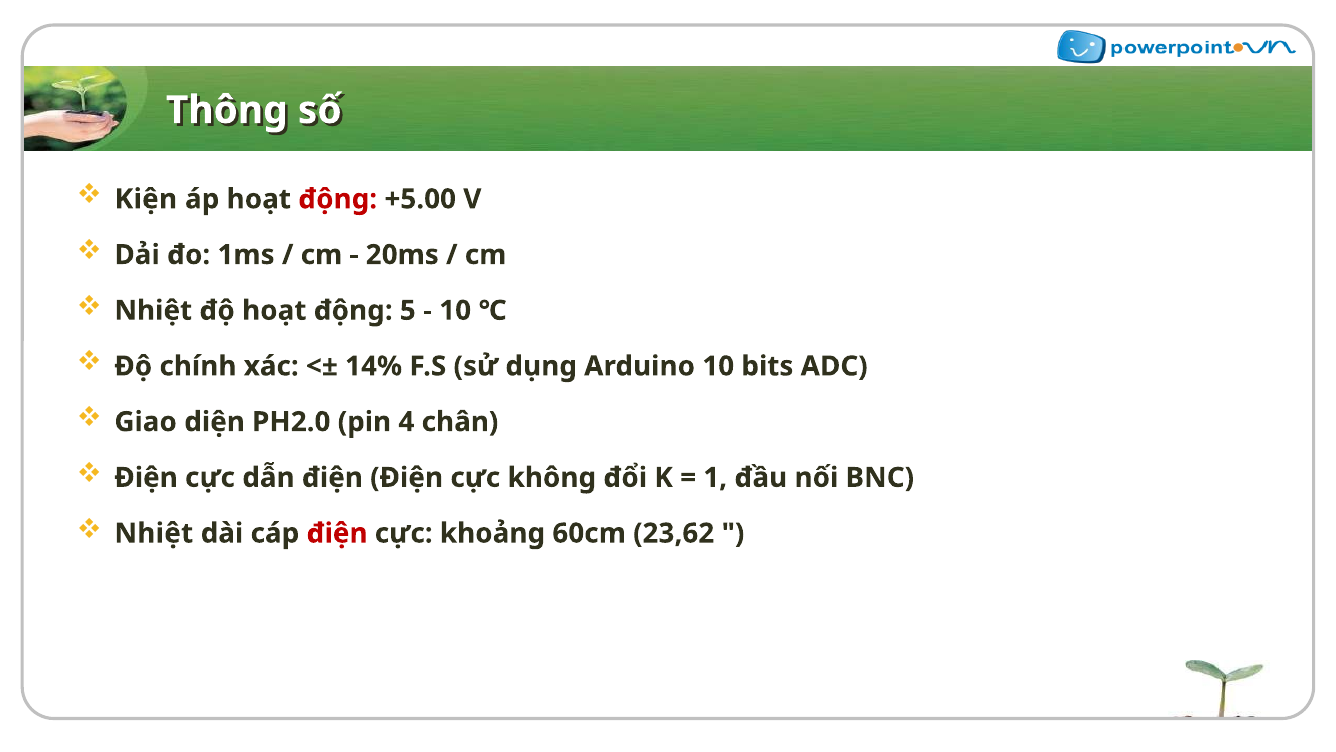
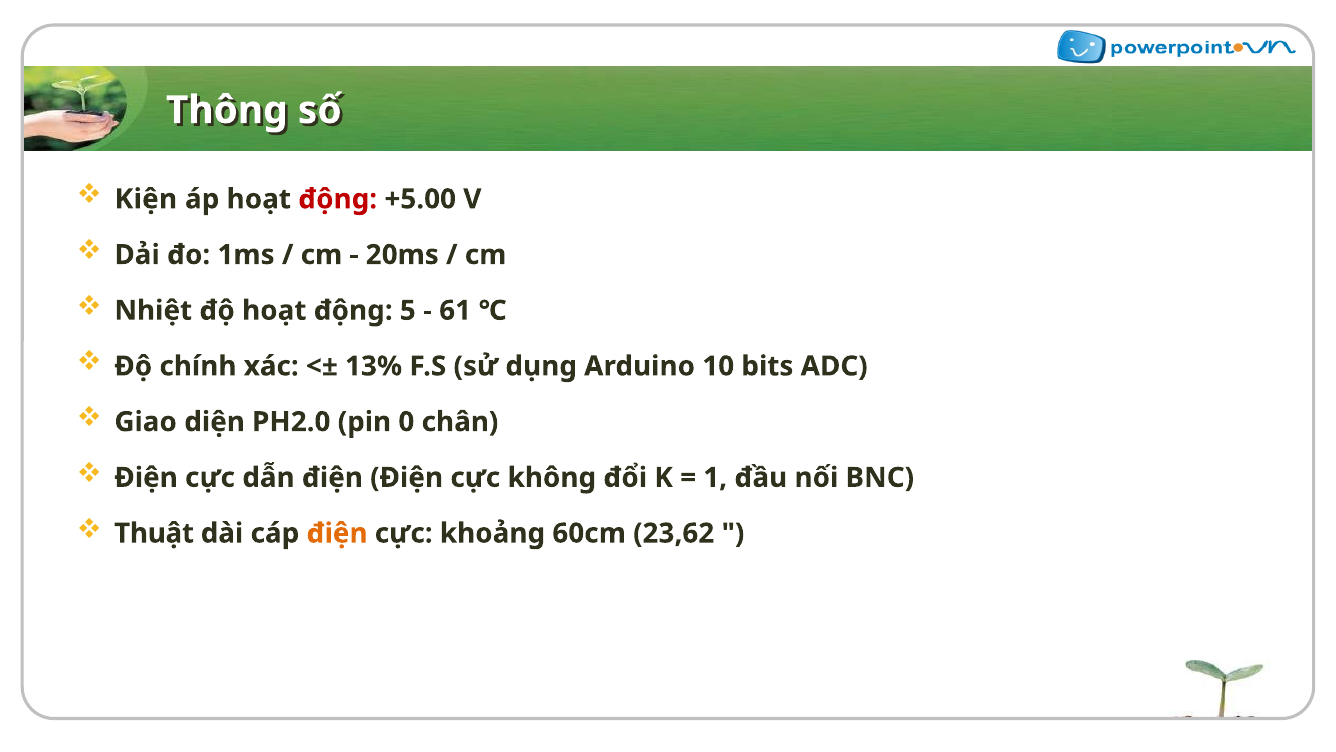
10 at (455, 310): 10 -> 61
14%: 14% -> 13%
4: 4 -> 0
Nhiệt at (154, 533): Nhiệt -> Thuật
điện at (337, 533) colour: red -> orange
